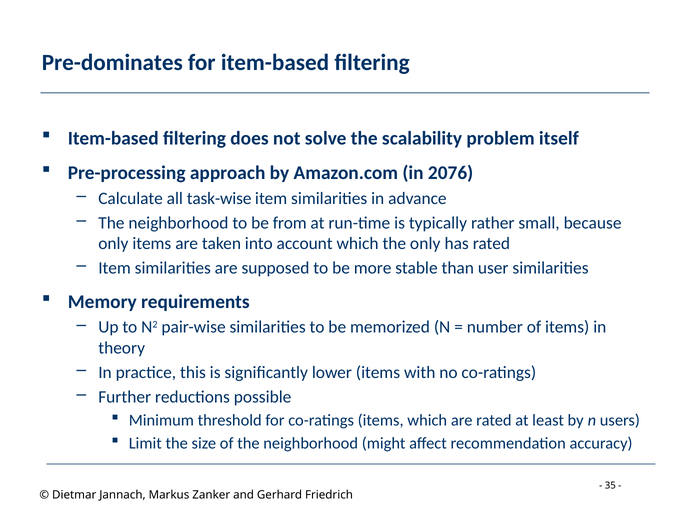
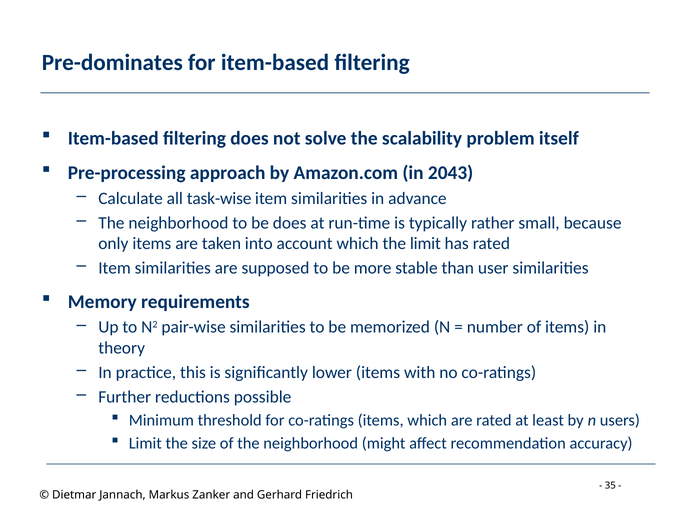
2076: 2076 -> 2043
be from: from -> does
the only: only -> limit
